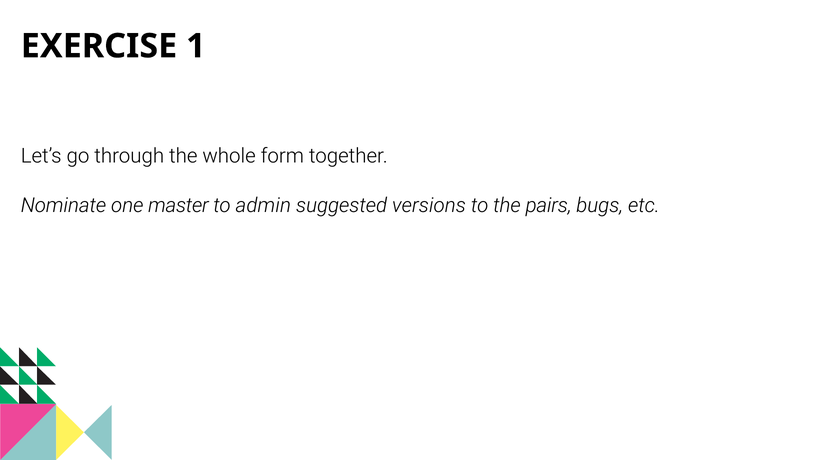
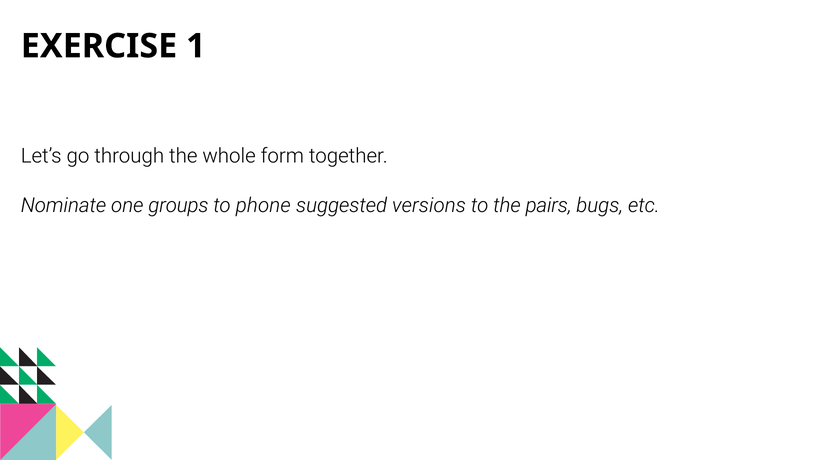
master: master -> groups
admin: admin -> phone
